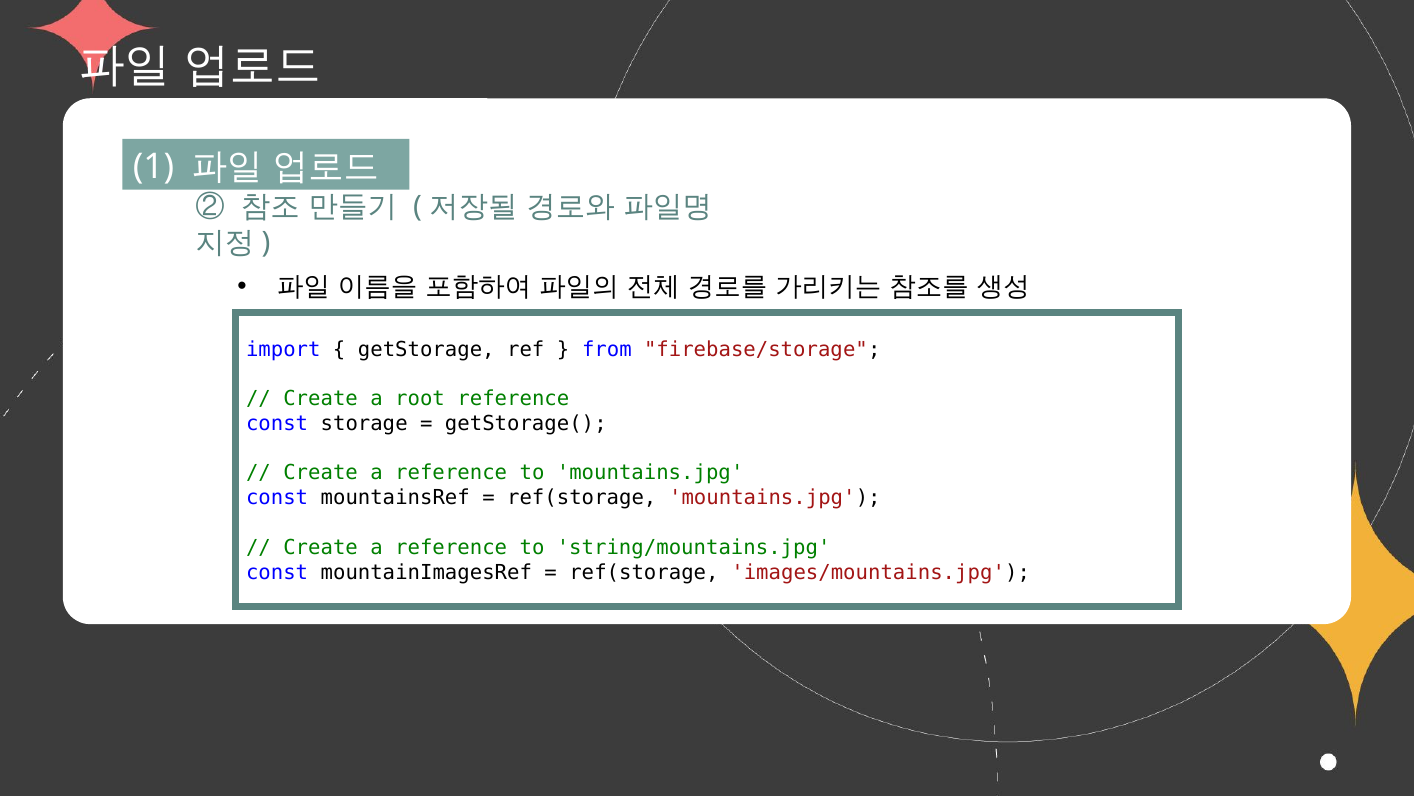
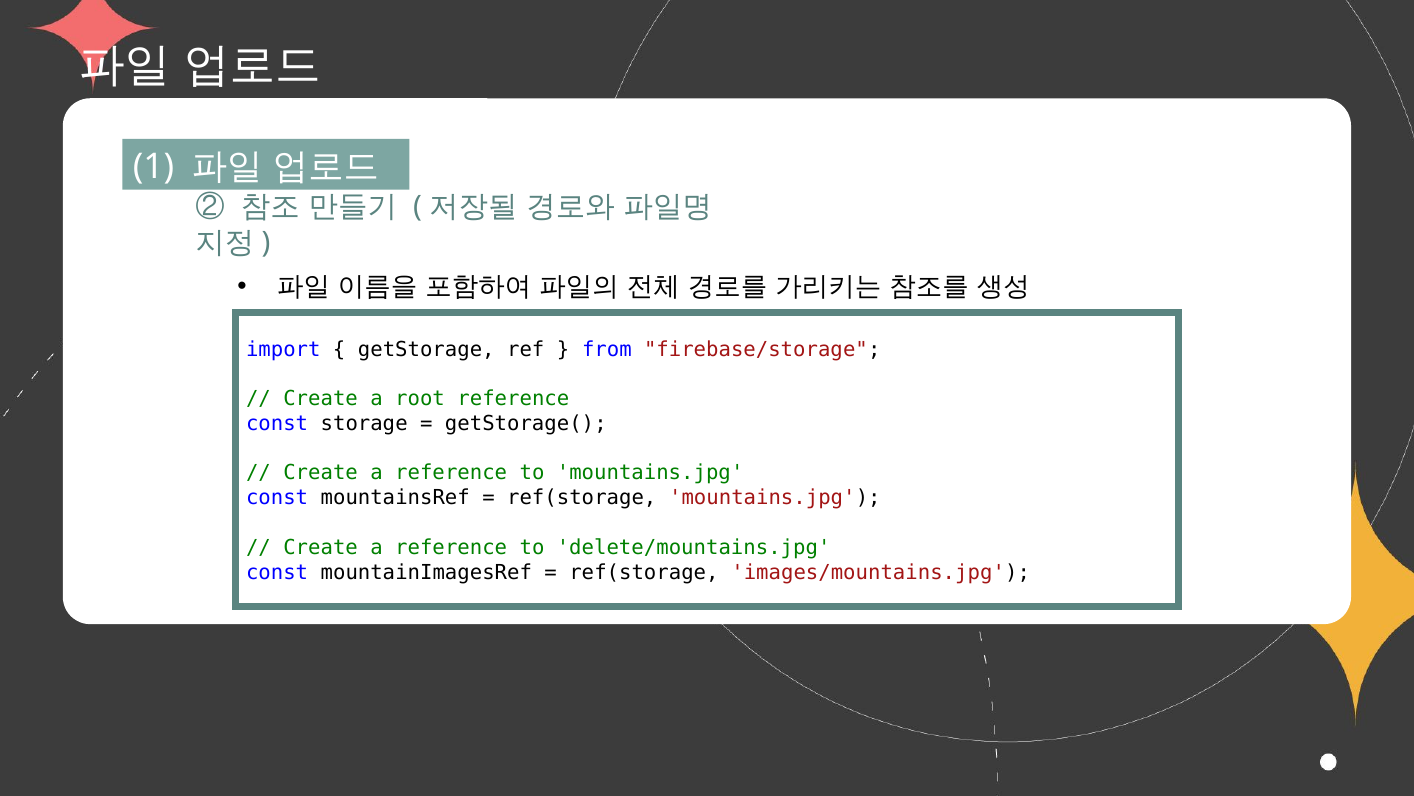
string/mountains.jpg: string/mountains.jpg -> delete/mountains.jpg
